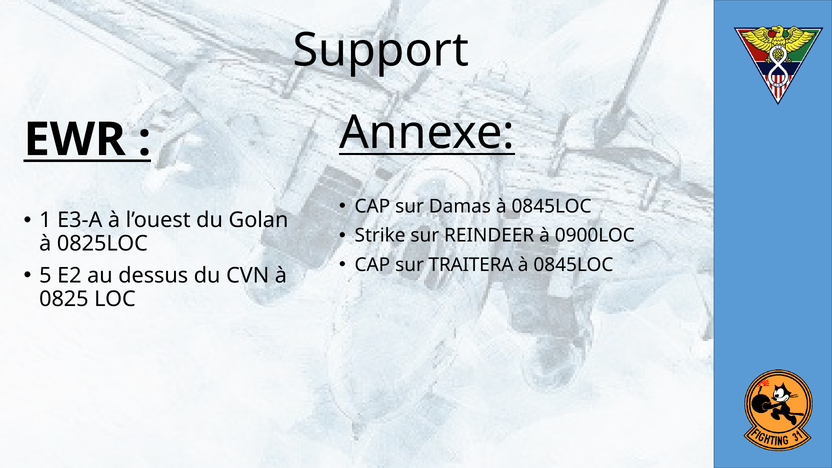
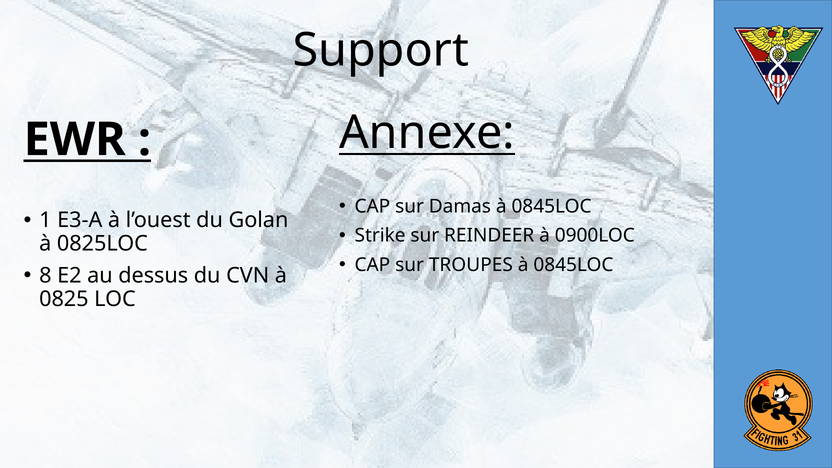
TRAITERA: TRAITERA -> TROUPES
5: 5 -> 8
